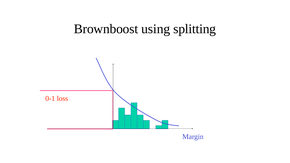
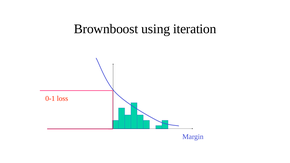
splitting: splitting -> iteration
